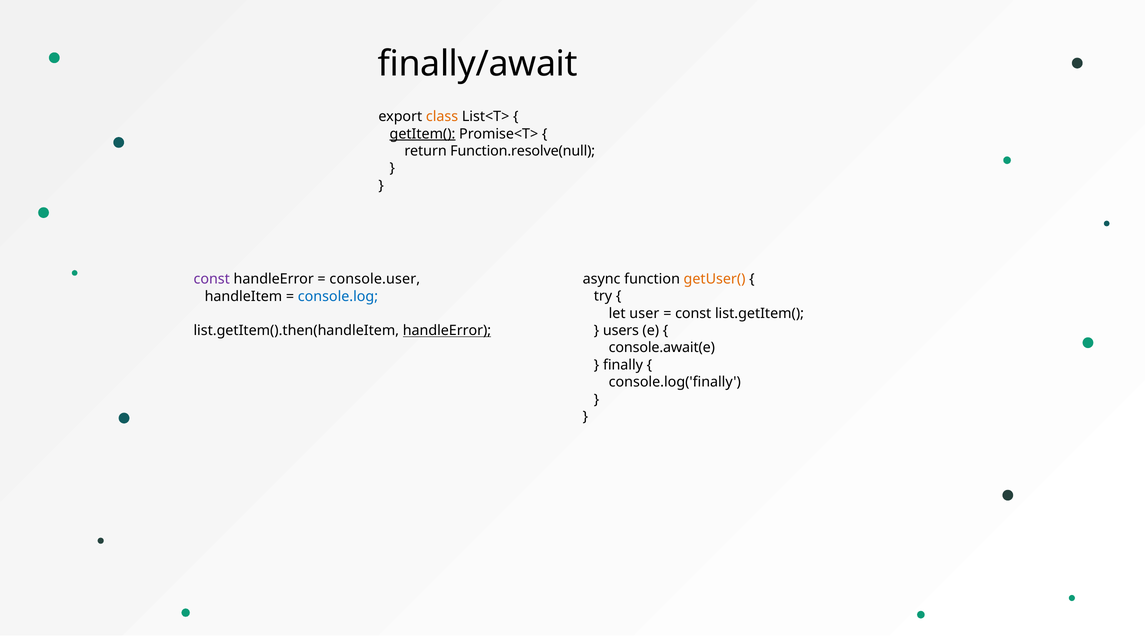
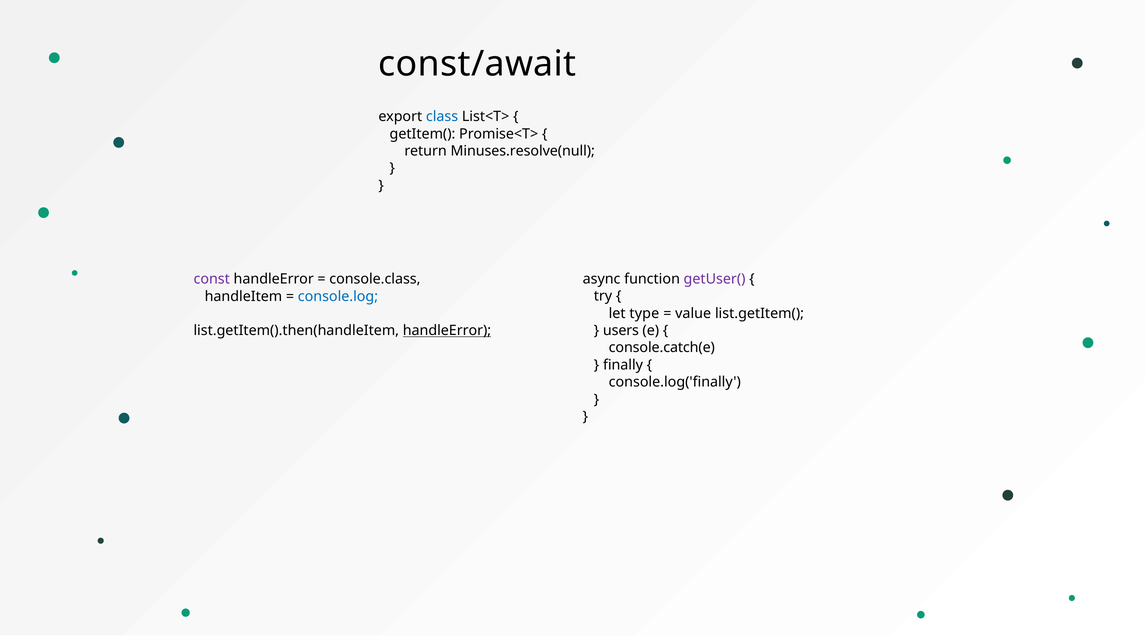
finally/await: finally/await -> const/await
class colour: orange -> blue
getItem( underline: present -> none
Function.resolve(null: Function.resolve(null -> Minuses.resolve(null
console.user: console.user -> console.class
getUser( colour: orange -> purple
user: user -> type
const at (693, 313): const -> value
console.await(e: console.await(e -> console.catch(e
